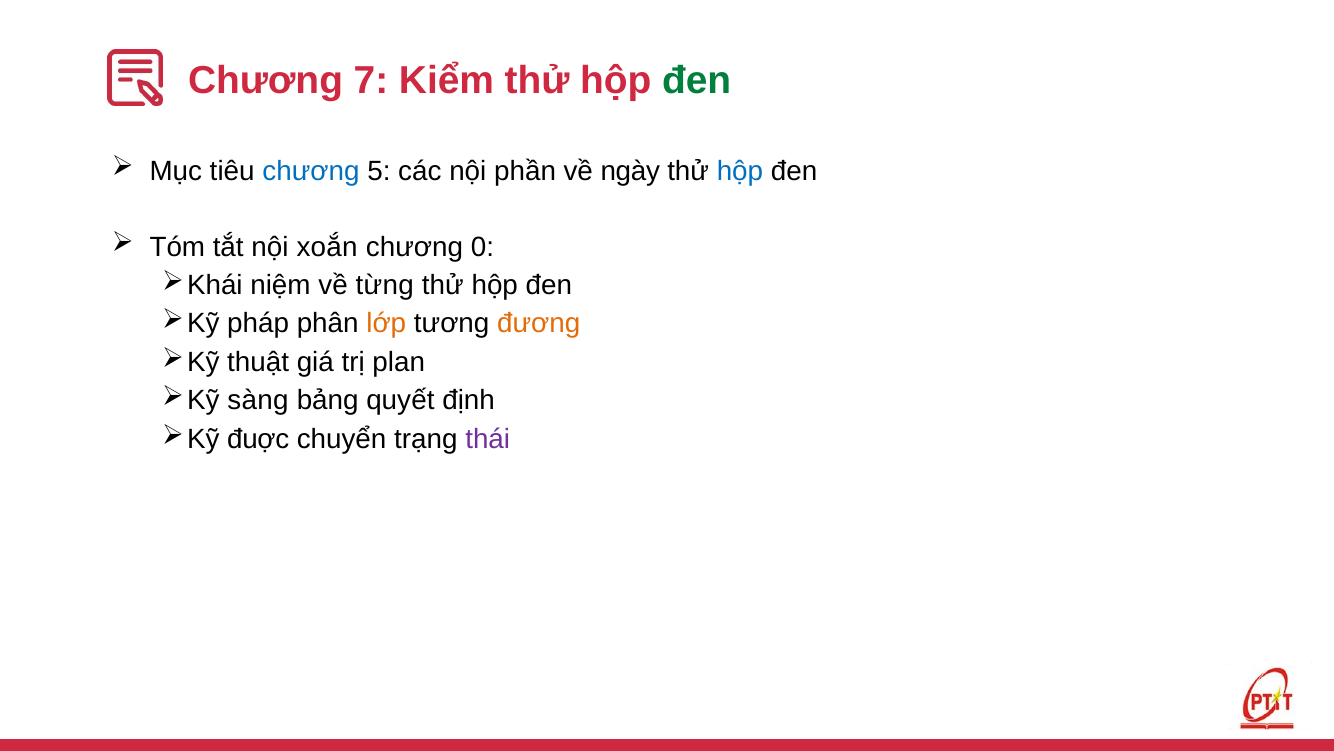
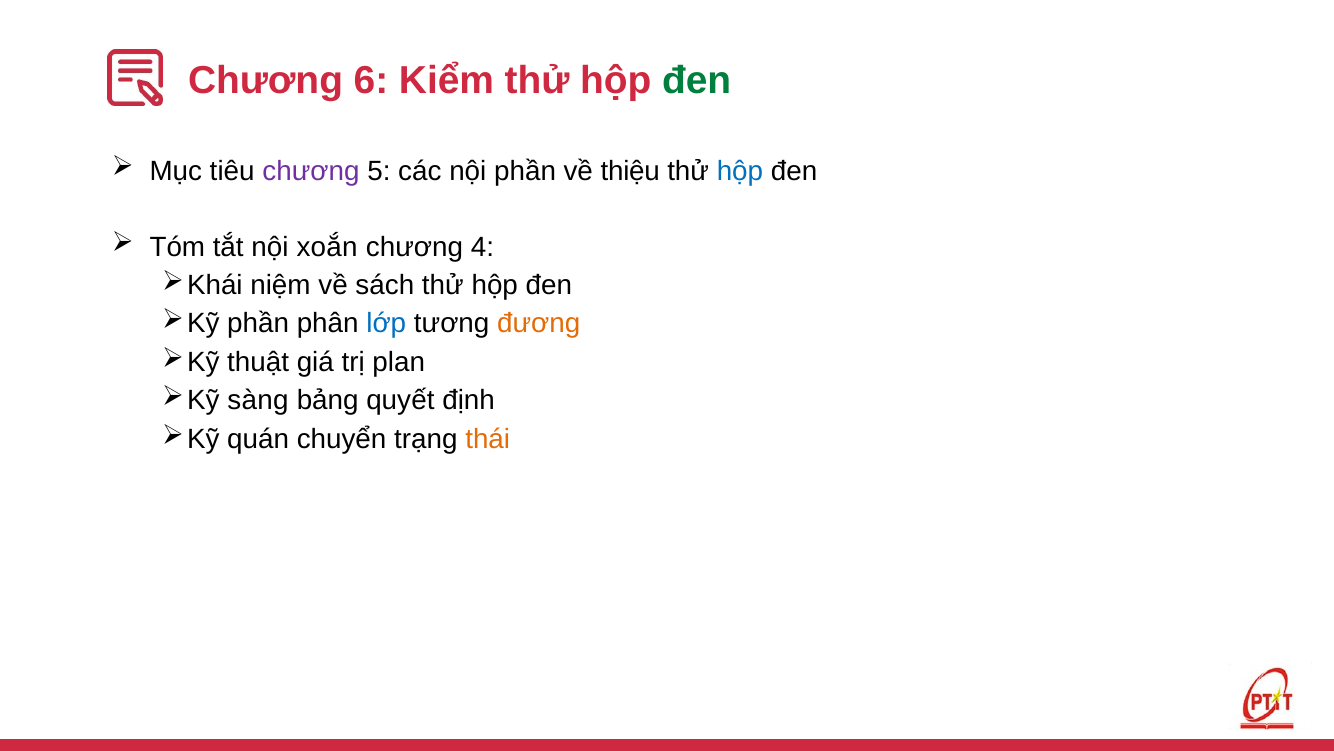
7: 7 -> 6
chương at (311, 171) colour: blue -> purple
ngày: ngày -> thiệu
0: 0 -> 4
từng: từng -> sách
pháp at (258, 323): pháp -> phần
lớp colour: orange -> blue
đuợc: đuợc -> quán
thái colour: purple -> orange
